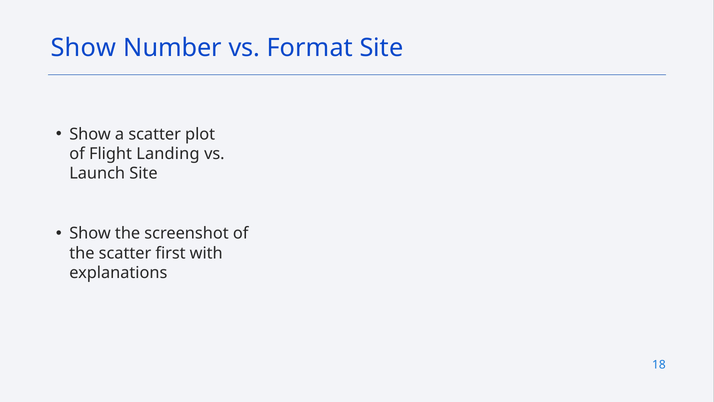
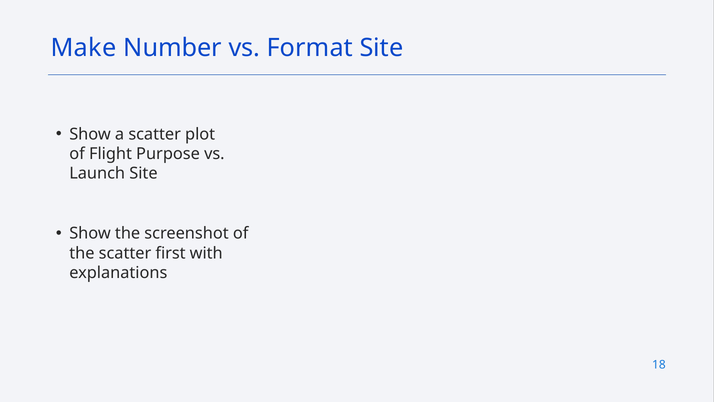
Show at (83, 48): Show -> Make
Landing: Landing -> Purpose
